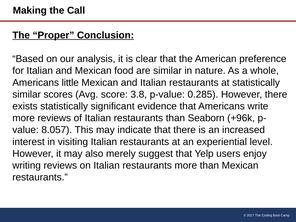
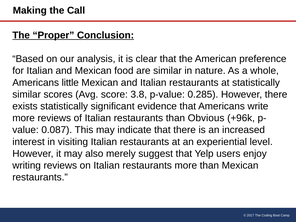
Seaborn: Seaborn -> Obvious
8.057: 8.057 -> 0.087
